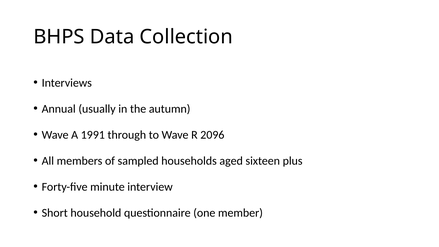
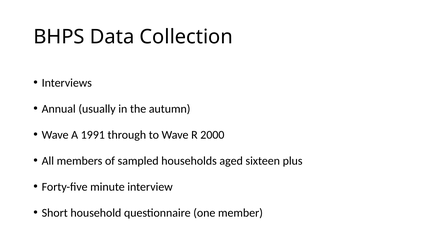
2096: 2096 -> 2000
